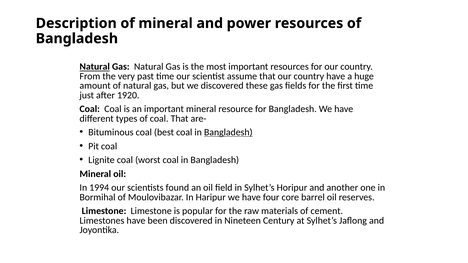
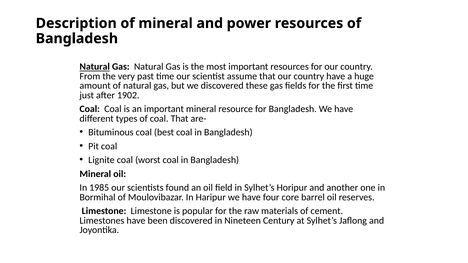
1920: 1920 -> 1902
Bangladesh at (228, 132) underline: present -> none
1994: 1994 -> 1985
